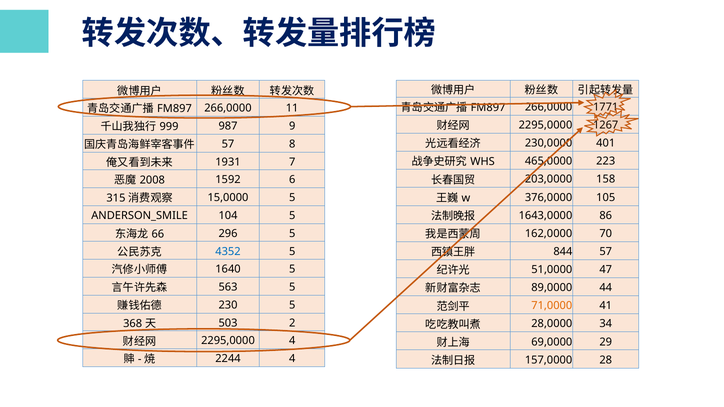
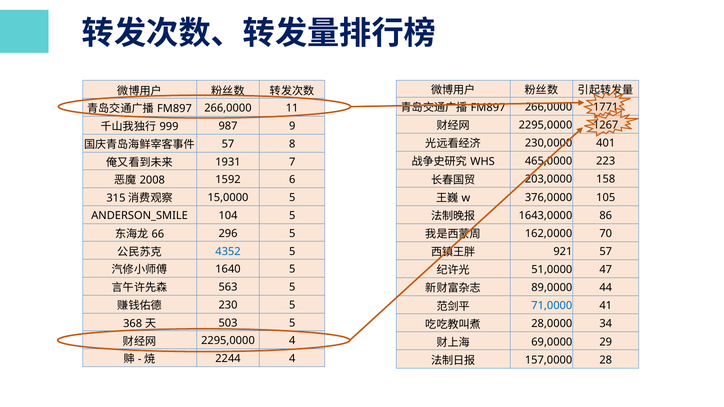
844: 844 -> 921
71,0000 colour: orange -> blue
503 2: 2 -> 5
